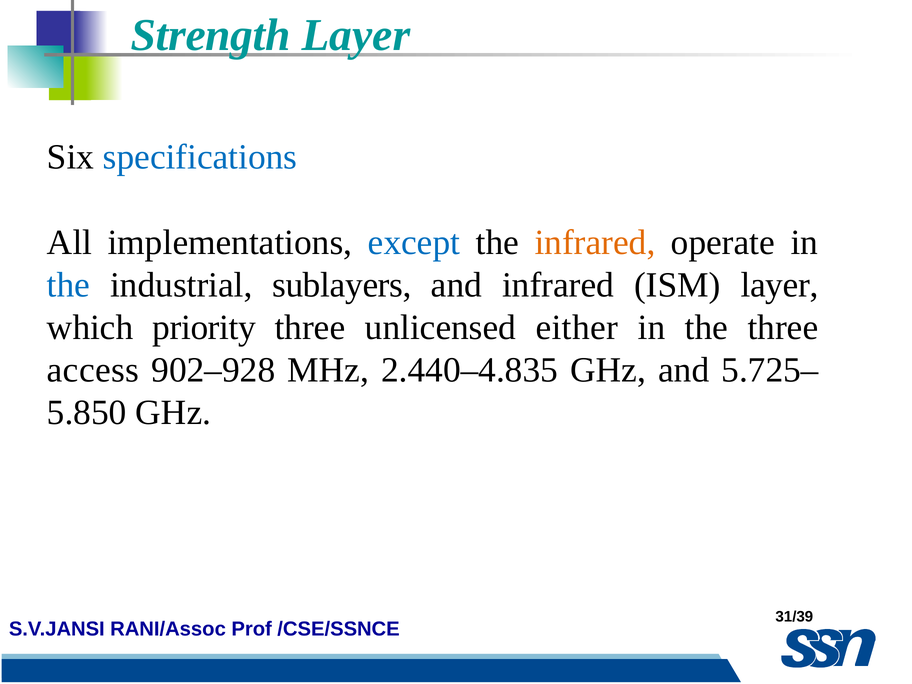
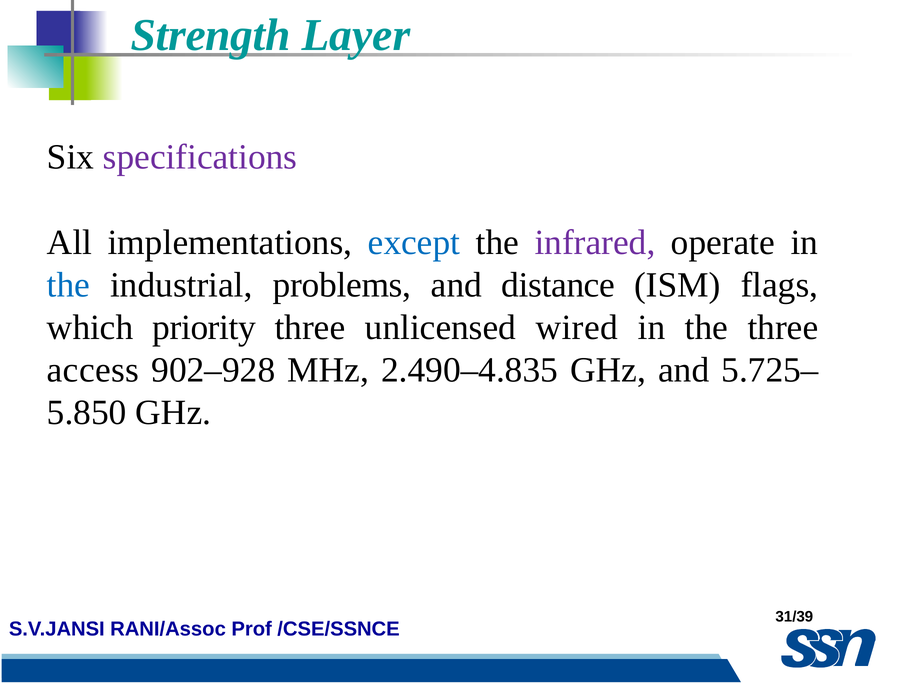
specifications colour: blue -> purple
infrared at (595, 242) colour: orange -> purple
sublayers: sublayers -> problems
and infrared: infrared -> distance
ISM layer: layer -> flags
either: either -> wired
2.440–4.835: 2.440–4.835 -> 2.490–4.835
